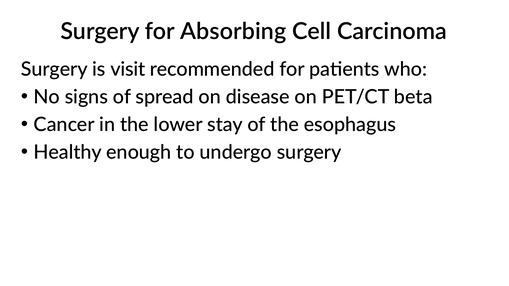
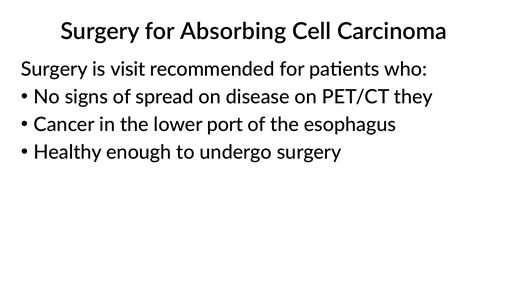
beta: beta -> they
stay: stay -> port
